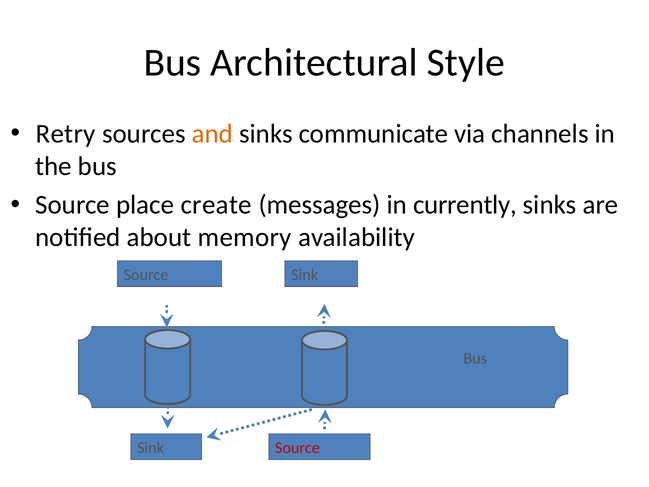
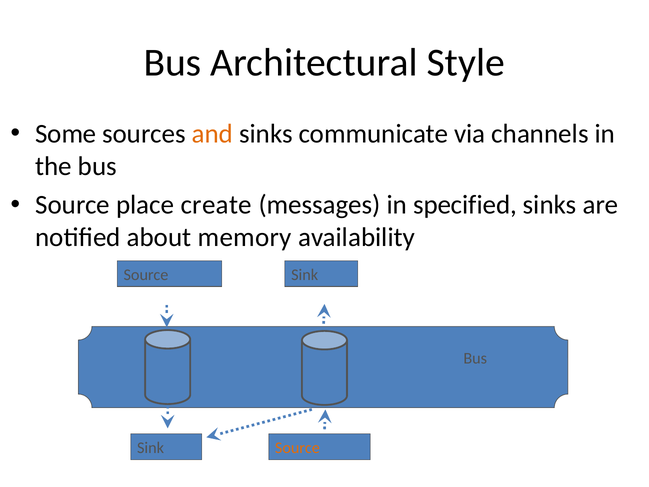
Retry: Retry -> Some
currently: currently -> specified
Source at (297, 448) colour: red -> orange
